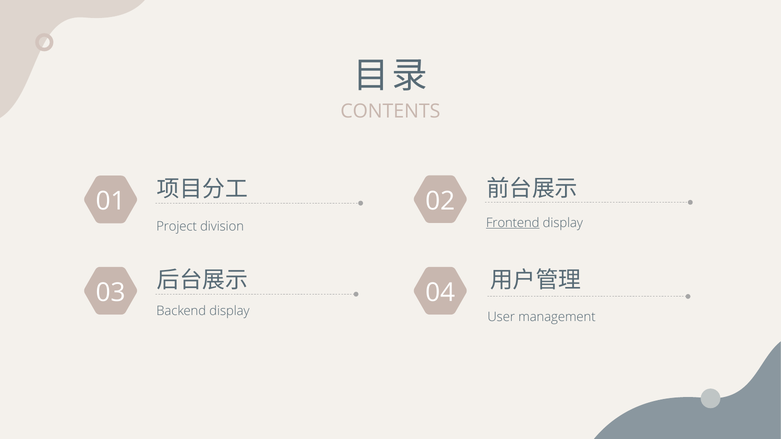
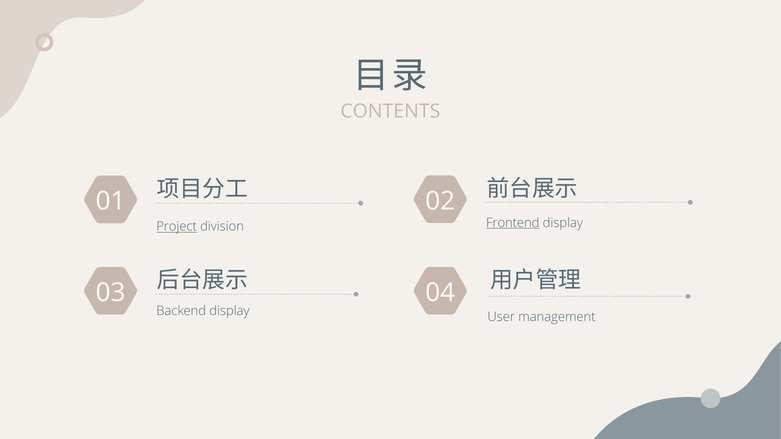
Project underline: none -> present
